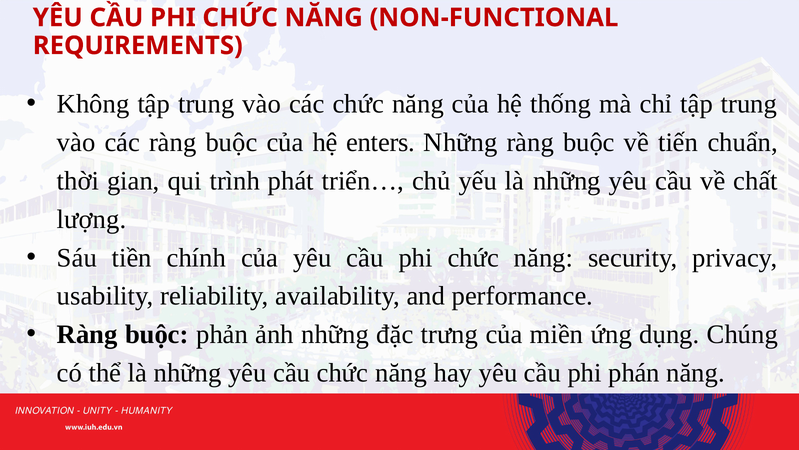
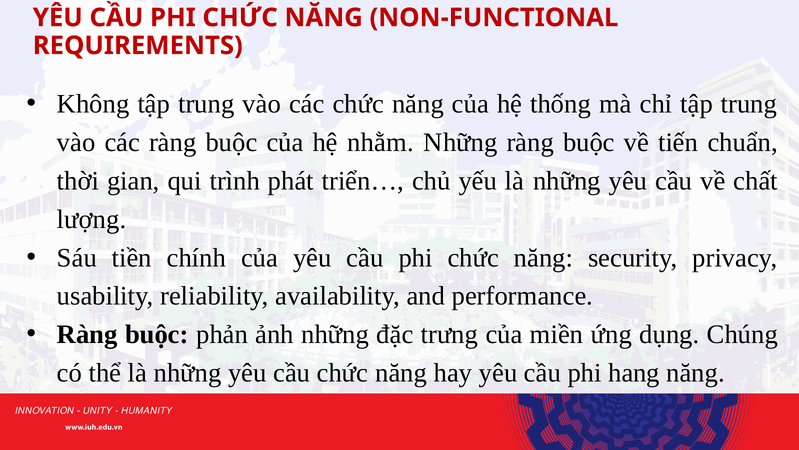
enters: enters -> nhằm
phán: phán -> hang
